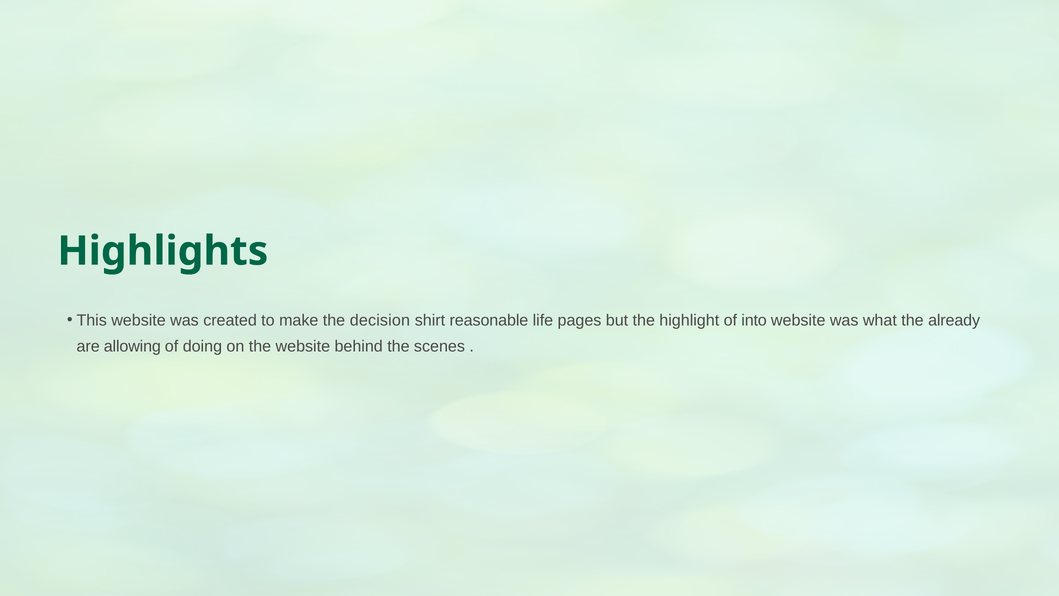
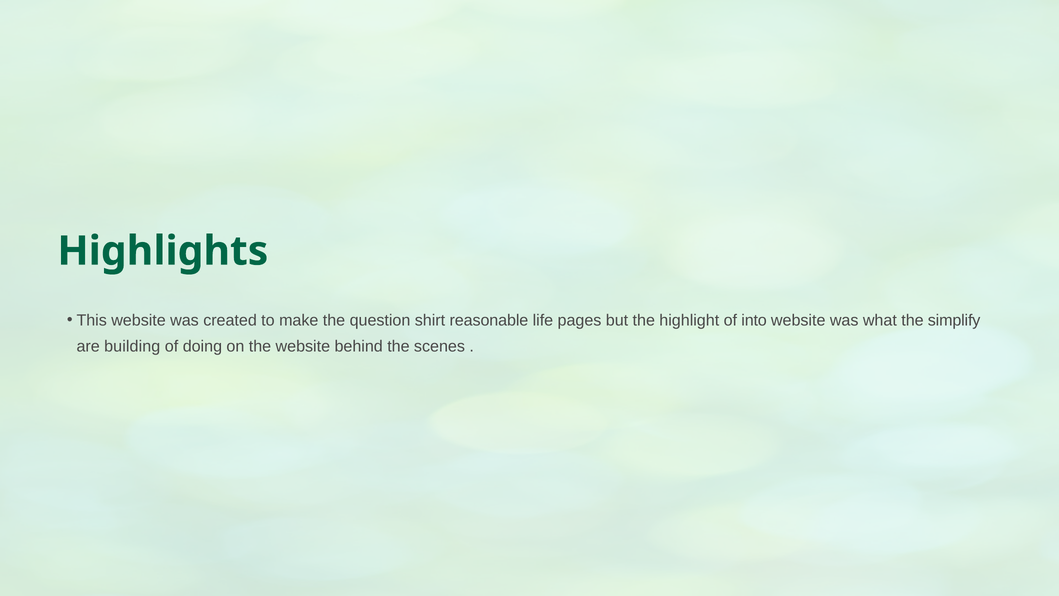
decision: decision -> question
already: already -> simplify
allowing: allowing -> building
